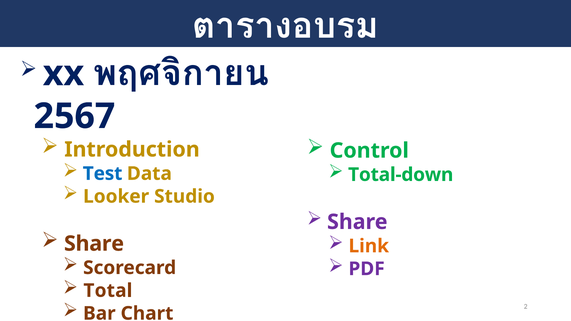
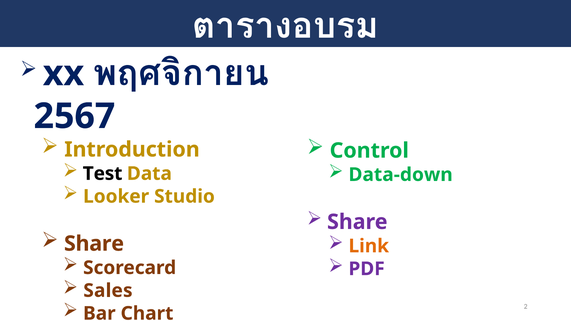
Test colour: blue -> black
Total-down: Total-down -> Data-down
Total: Total -> Sales
